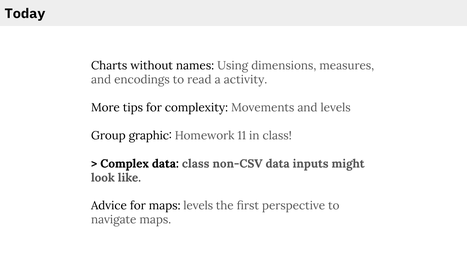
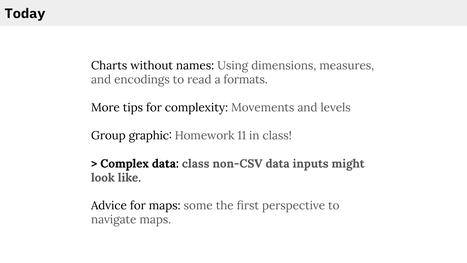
activity: activity -> formats
maps levels: levels -> some
